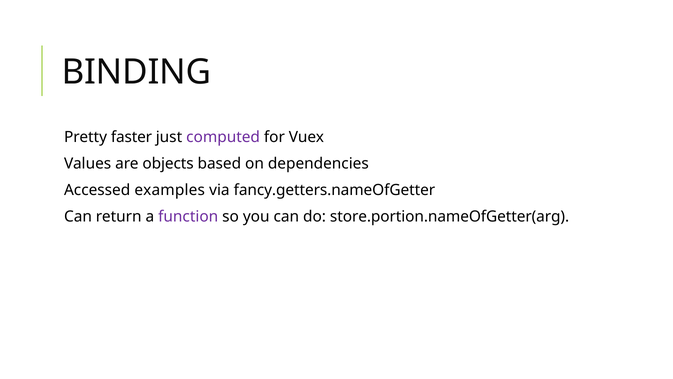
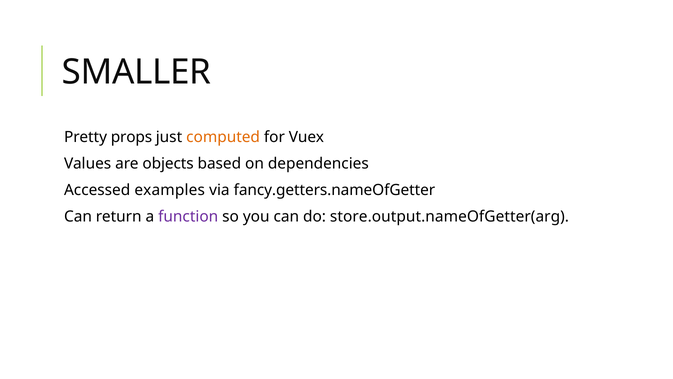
BINDING: BINDING -> SMALLER
faster: faster -> props
computed colour: purple -> orange
store.portion.nameOfGetter(arg: store.portion.nameOfGetter(arg -> store.output.nameOfGetter(arg
